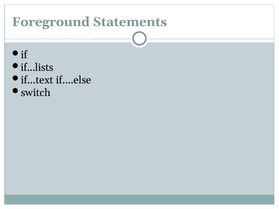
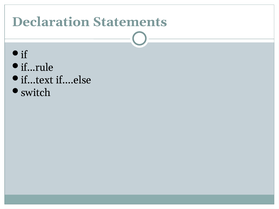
Foreground: Foreground -> Declaration
if...lists: if...lists -> if...rule
